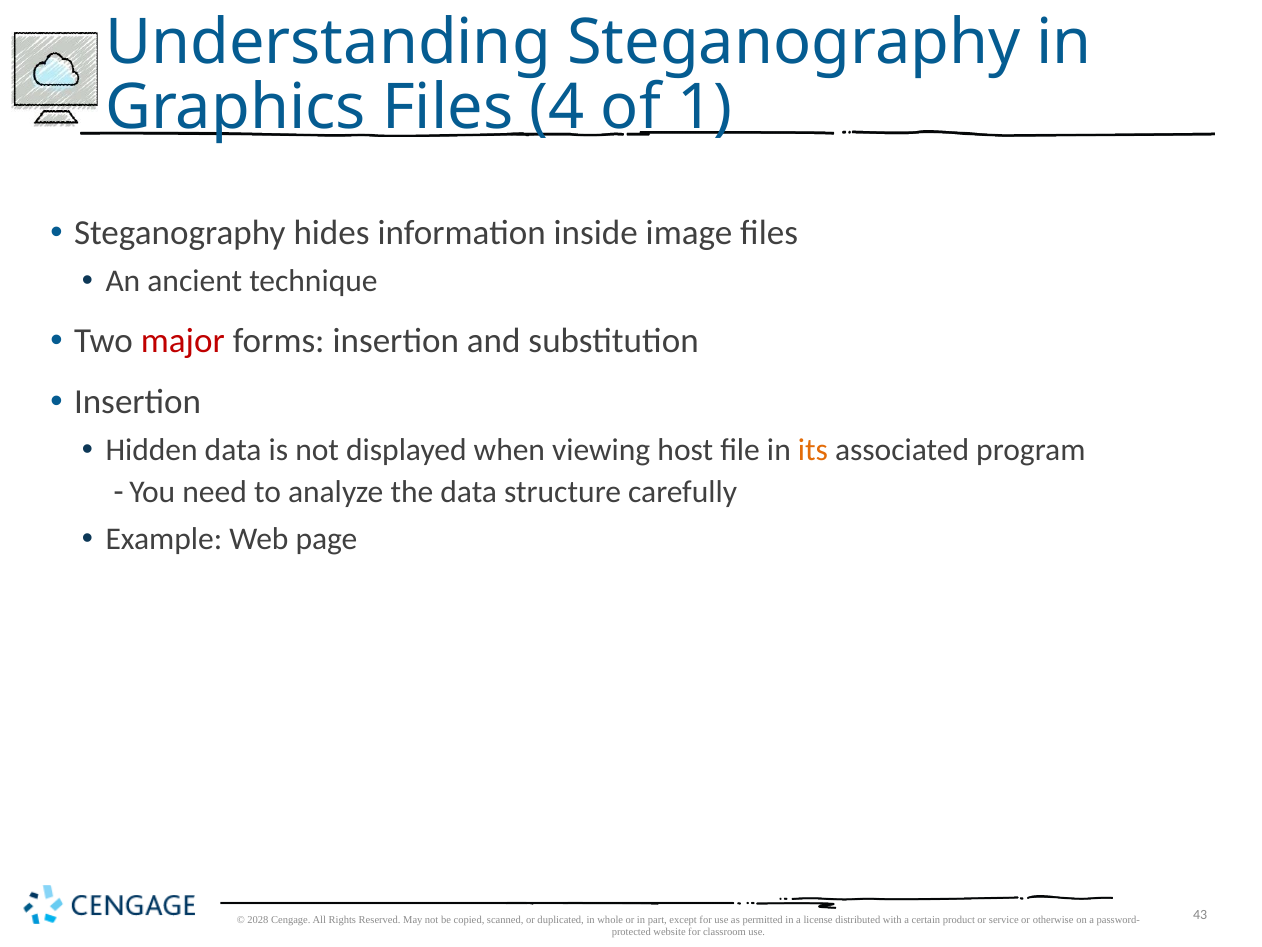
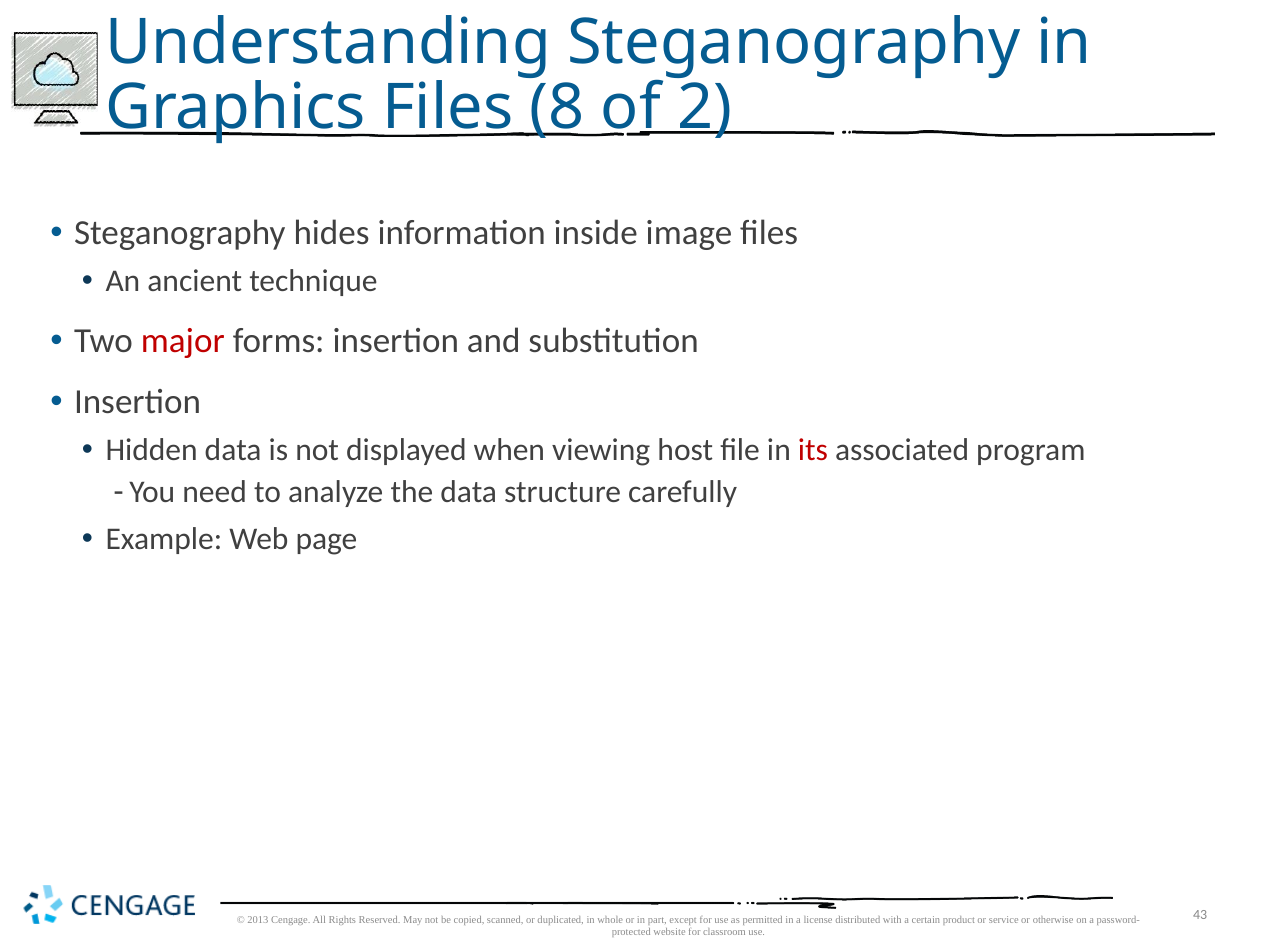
4: 4 -> 8
1: 1 -> 2
its colour: orange -> red
2028: 2028 -> 2013
